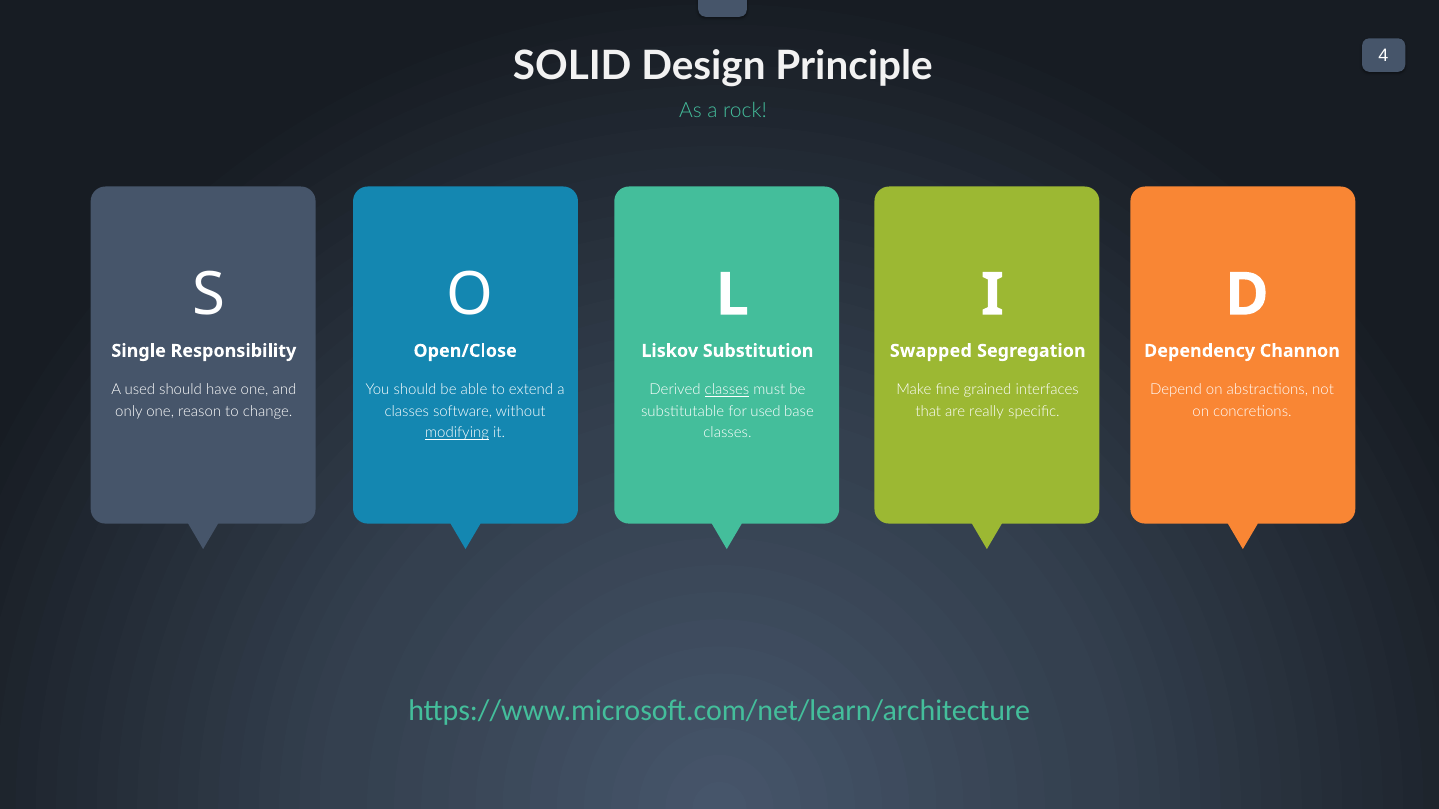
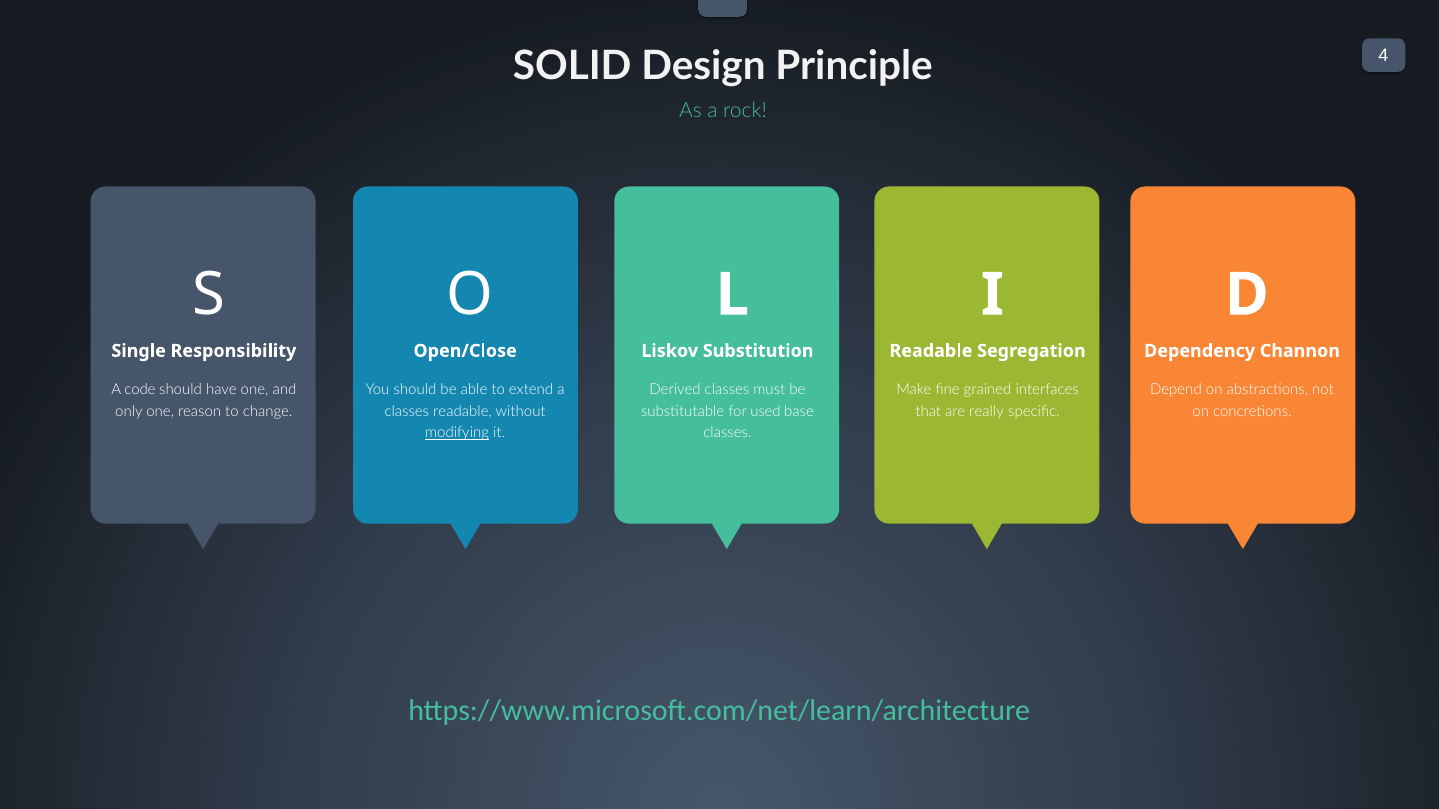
Swapped at (931, 351): Swapped -> Readable
A used: used -> code
classes at (727, 390) underline: present -> none
classes software: software -> readable
